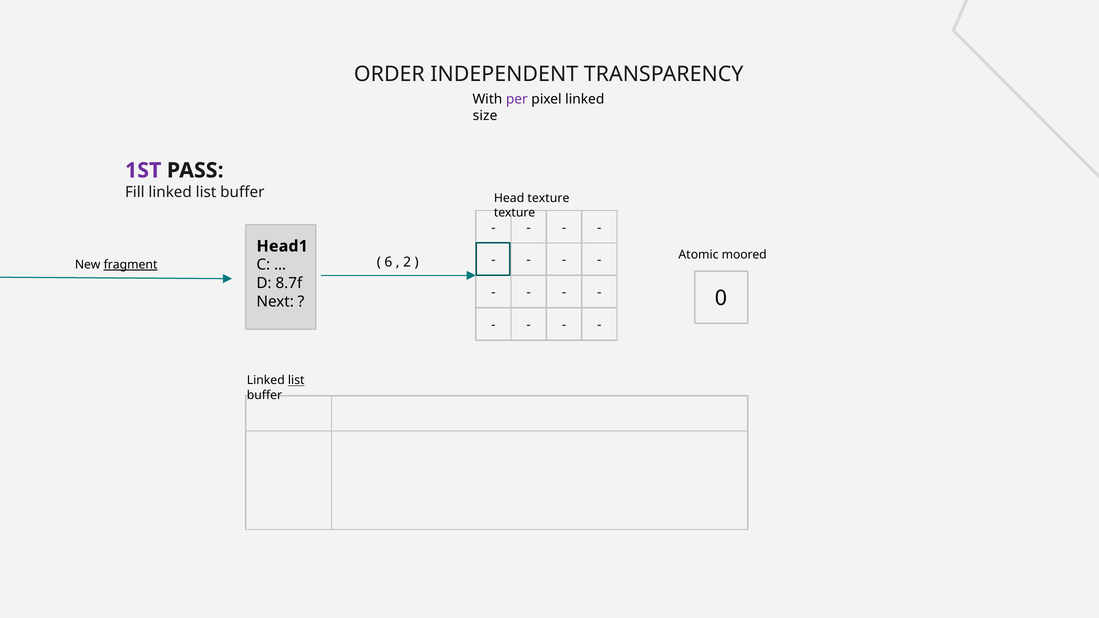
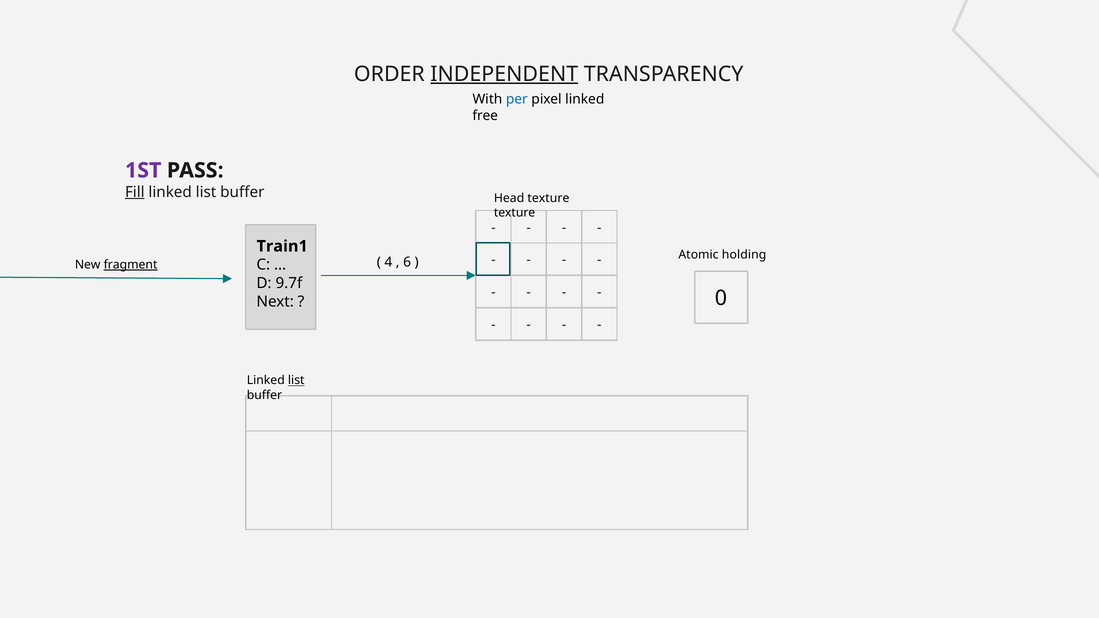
INDEPENDENT underline: none -> present
per colour: purple -> blue
size: size -> free
Fill underline: none -> present
Head1: Head1 -> Train1
moored: moored -> holding
6: 6 -> 4
2: 2 -> 6
8.7f: 8.7f -> 9.7f
